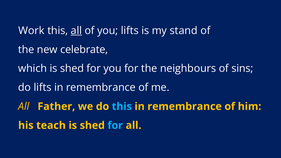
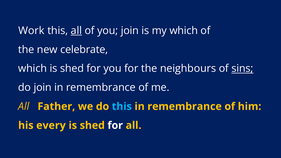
you lifts: lifts -> join
my stand: stand -> which
sins underline: none -> present
do lifts: lifts -> join
teach: teach -> every
for at (115, 125) colour: light blue -> white
